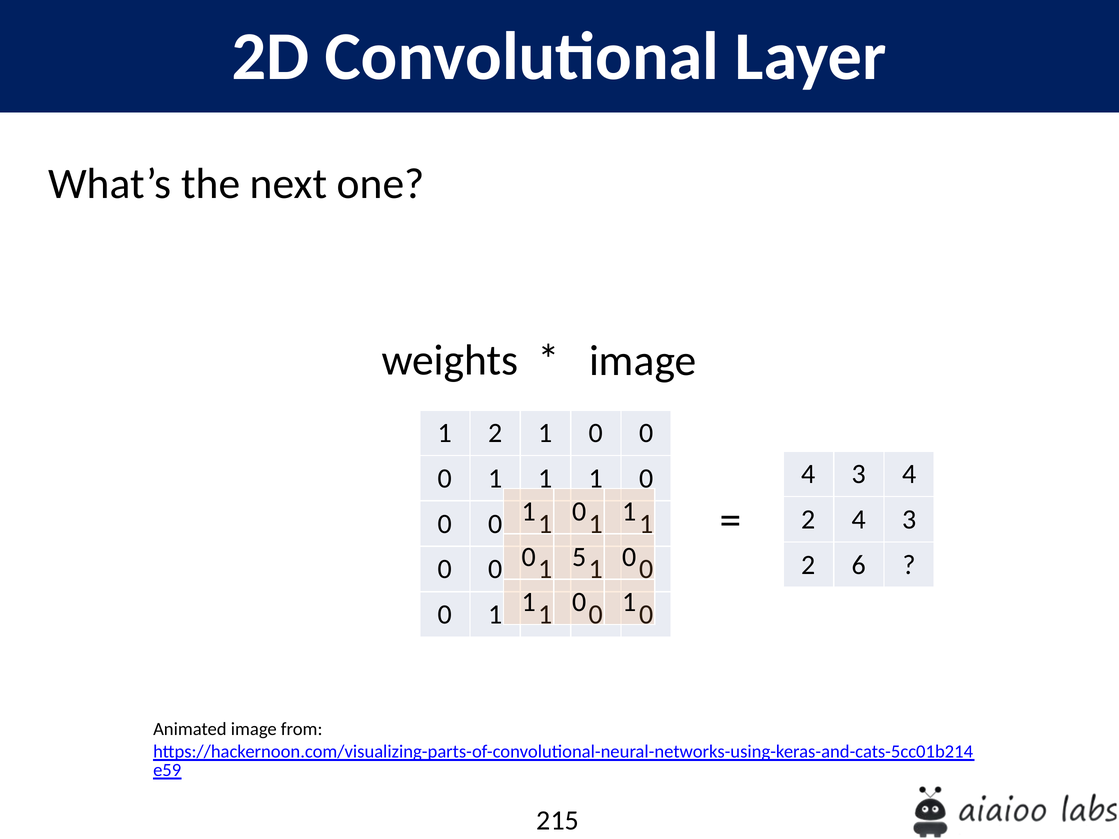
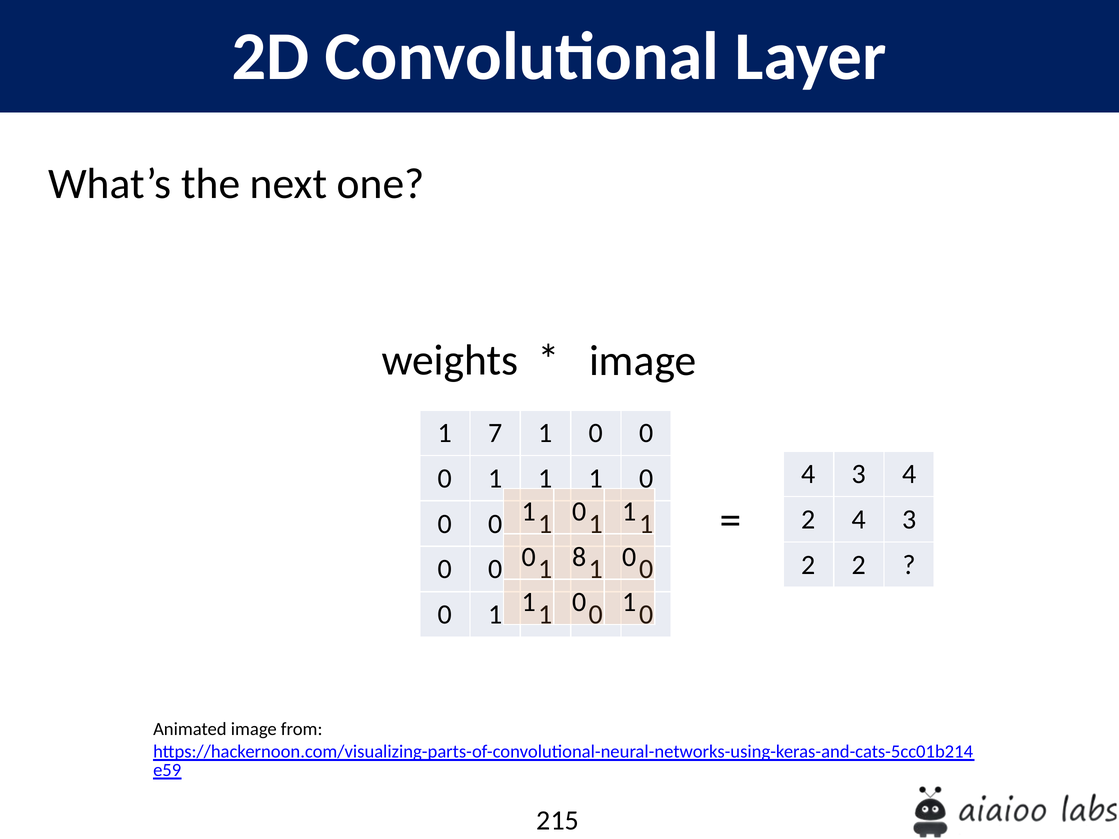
1 2: 2 -> 7
5: 5 -> 8
2 6: 6 -> 2
